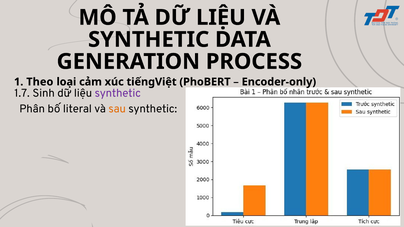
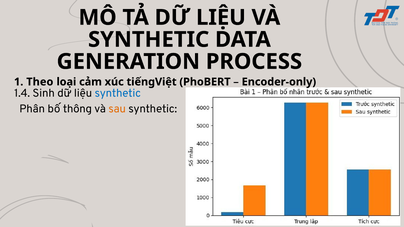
1.7: 1.7 -> 1.4
synthetic at (118, 93) colour: purple -> blue
literal: literal -> thông
